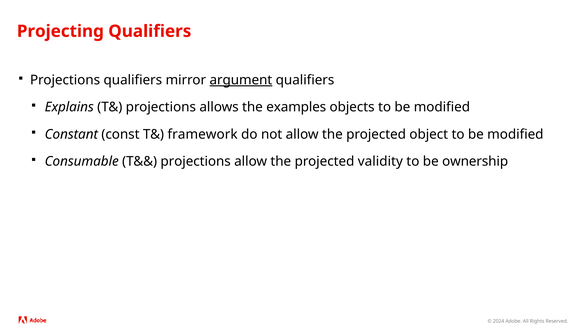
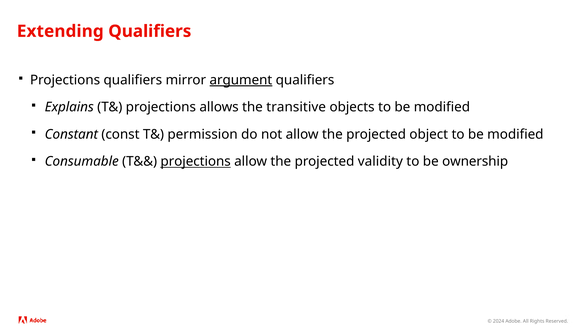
Projecting: Projecting -> Extending
examples: examples -> transitive
framework: framework -> permission
projections at (196, 161) underline: none -> present
